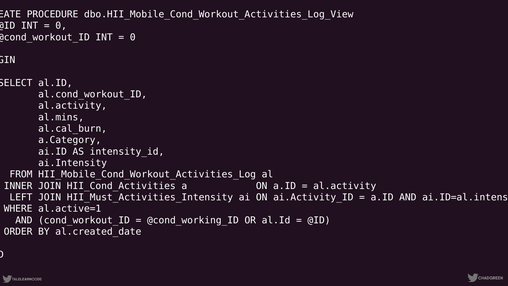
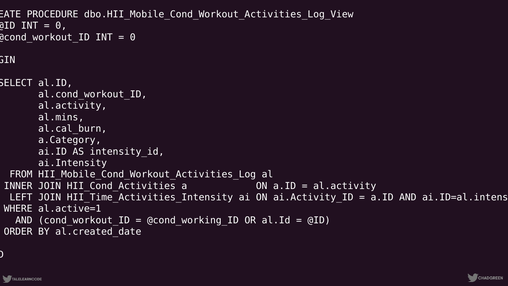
HII_Must_Activities_Intensity: HII_Must_Activities_Intensity -> HII_Time_Activities_Intensity
